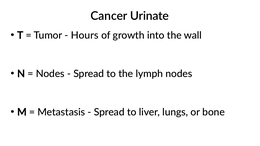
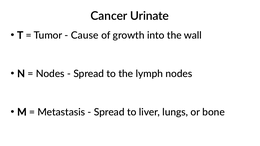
Hours: Hours -> Cause
